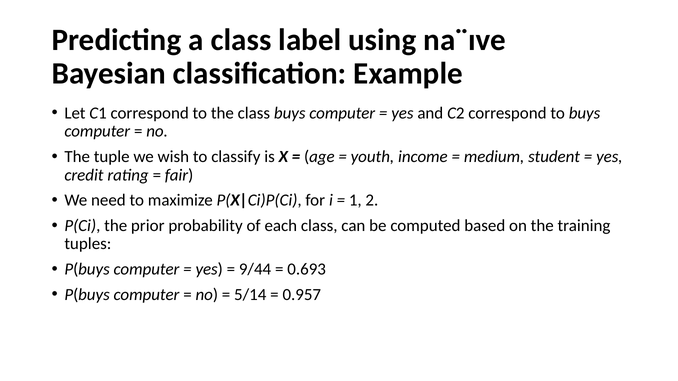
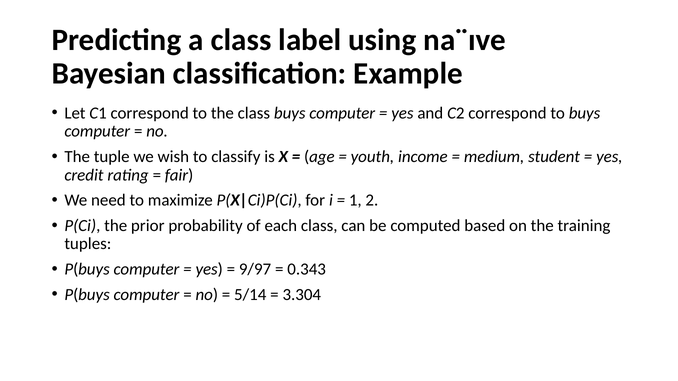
9/44: 9/44 -> 9/97
0.693: 0.693 -> 0.343
0.957: 0.957 -> 3.304
